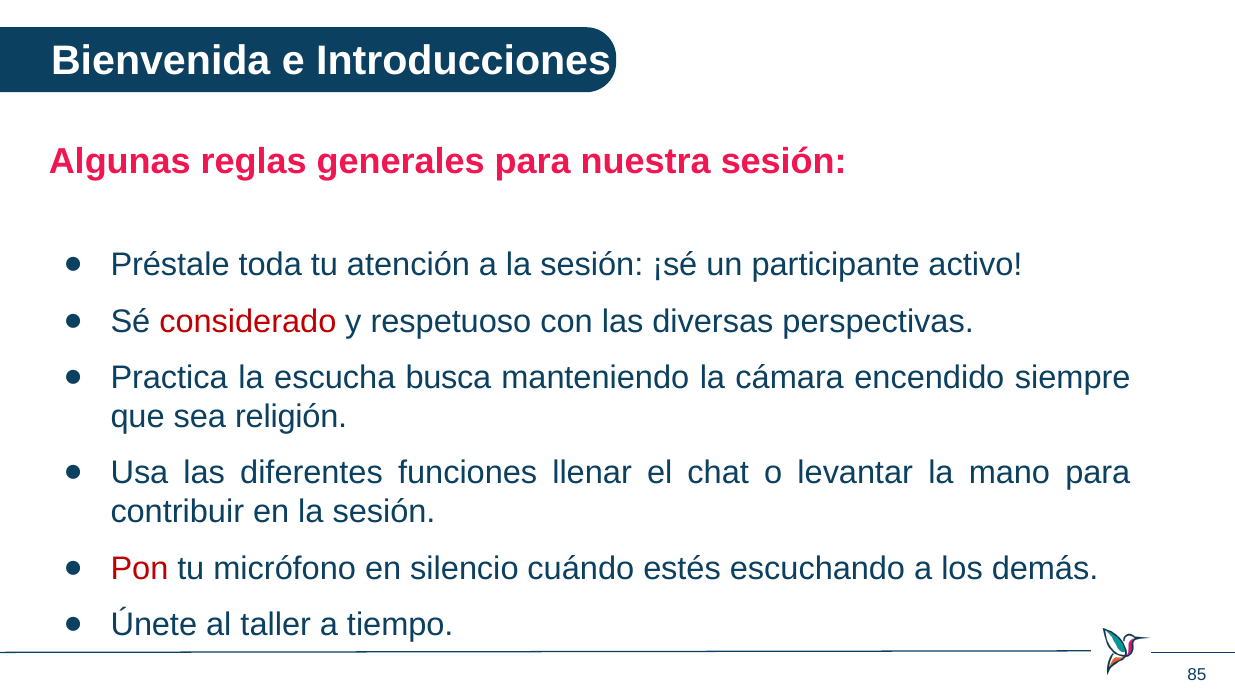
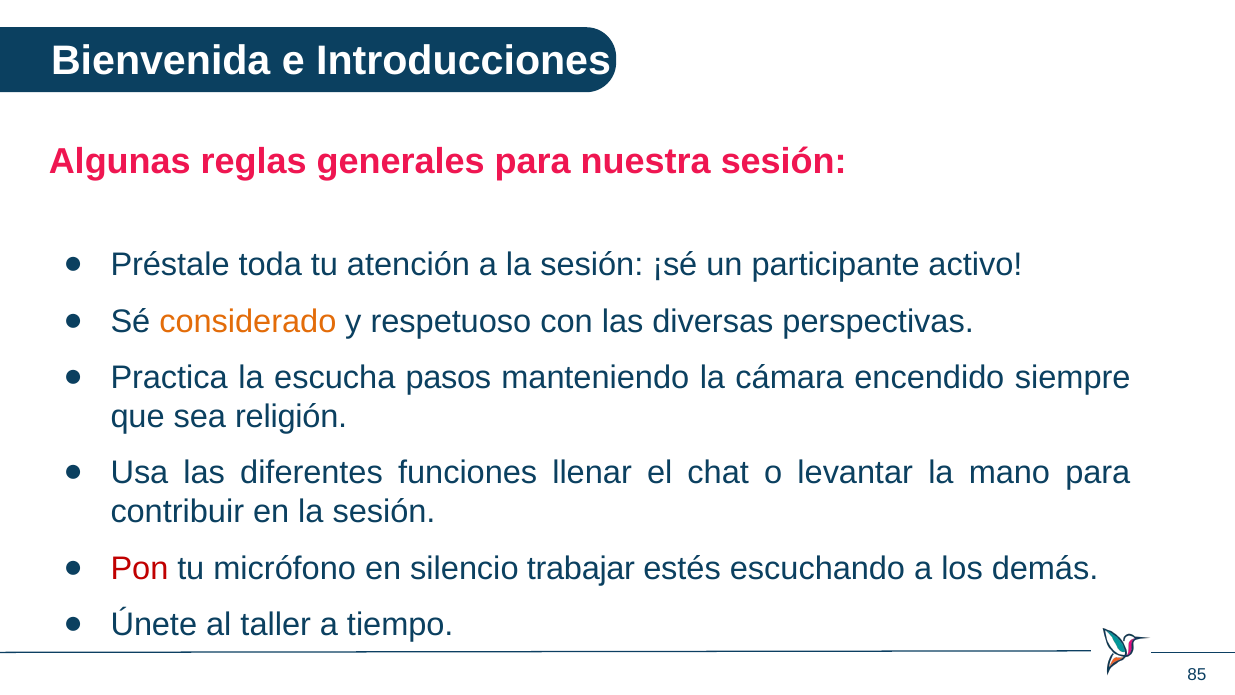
considerado colour: red -> orange
busca: busca -> pasos
cuándo: cuándo -> trabajar
